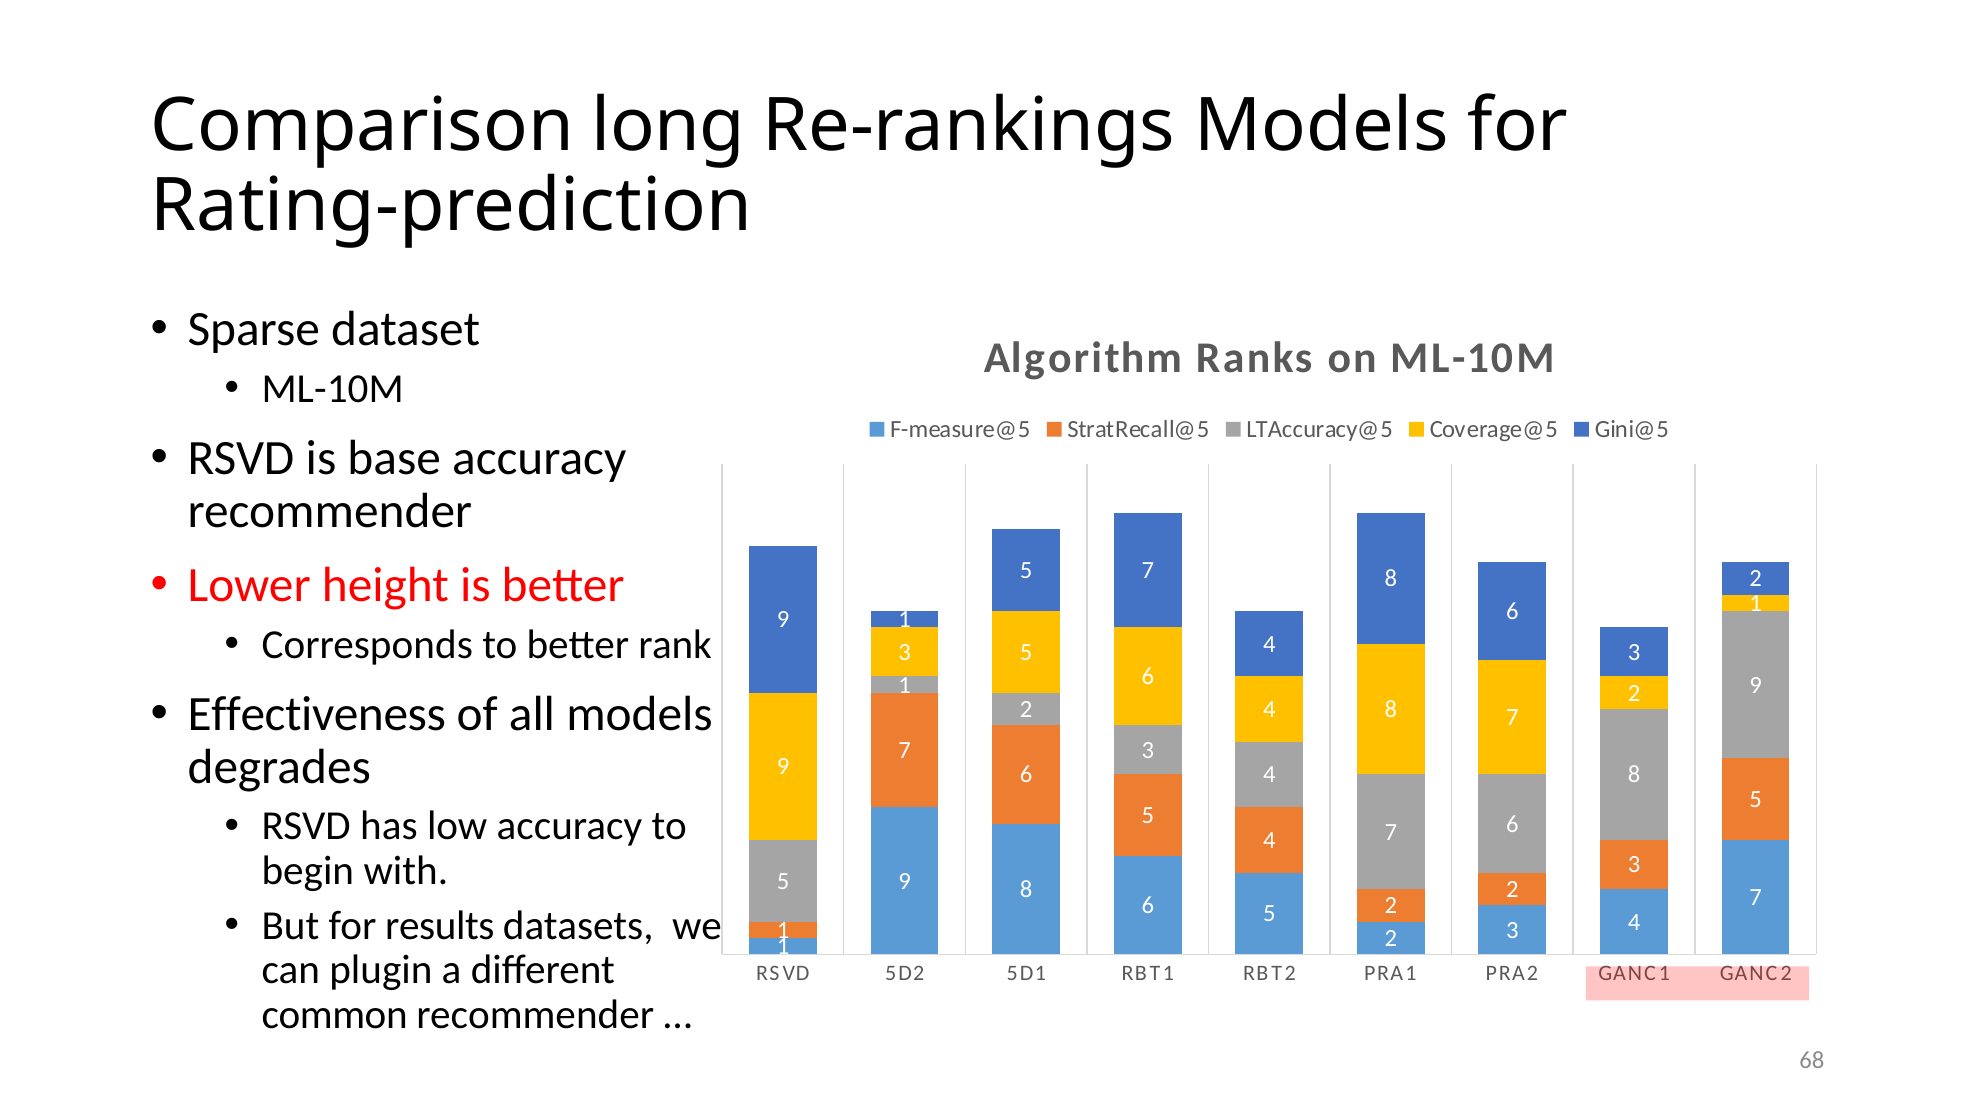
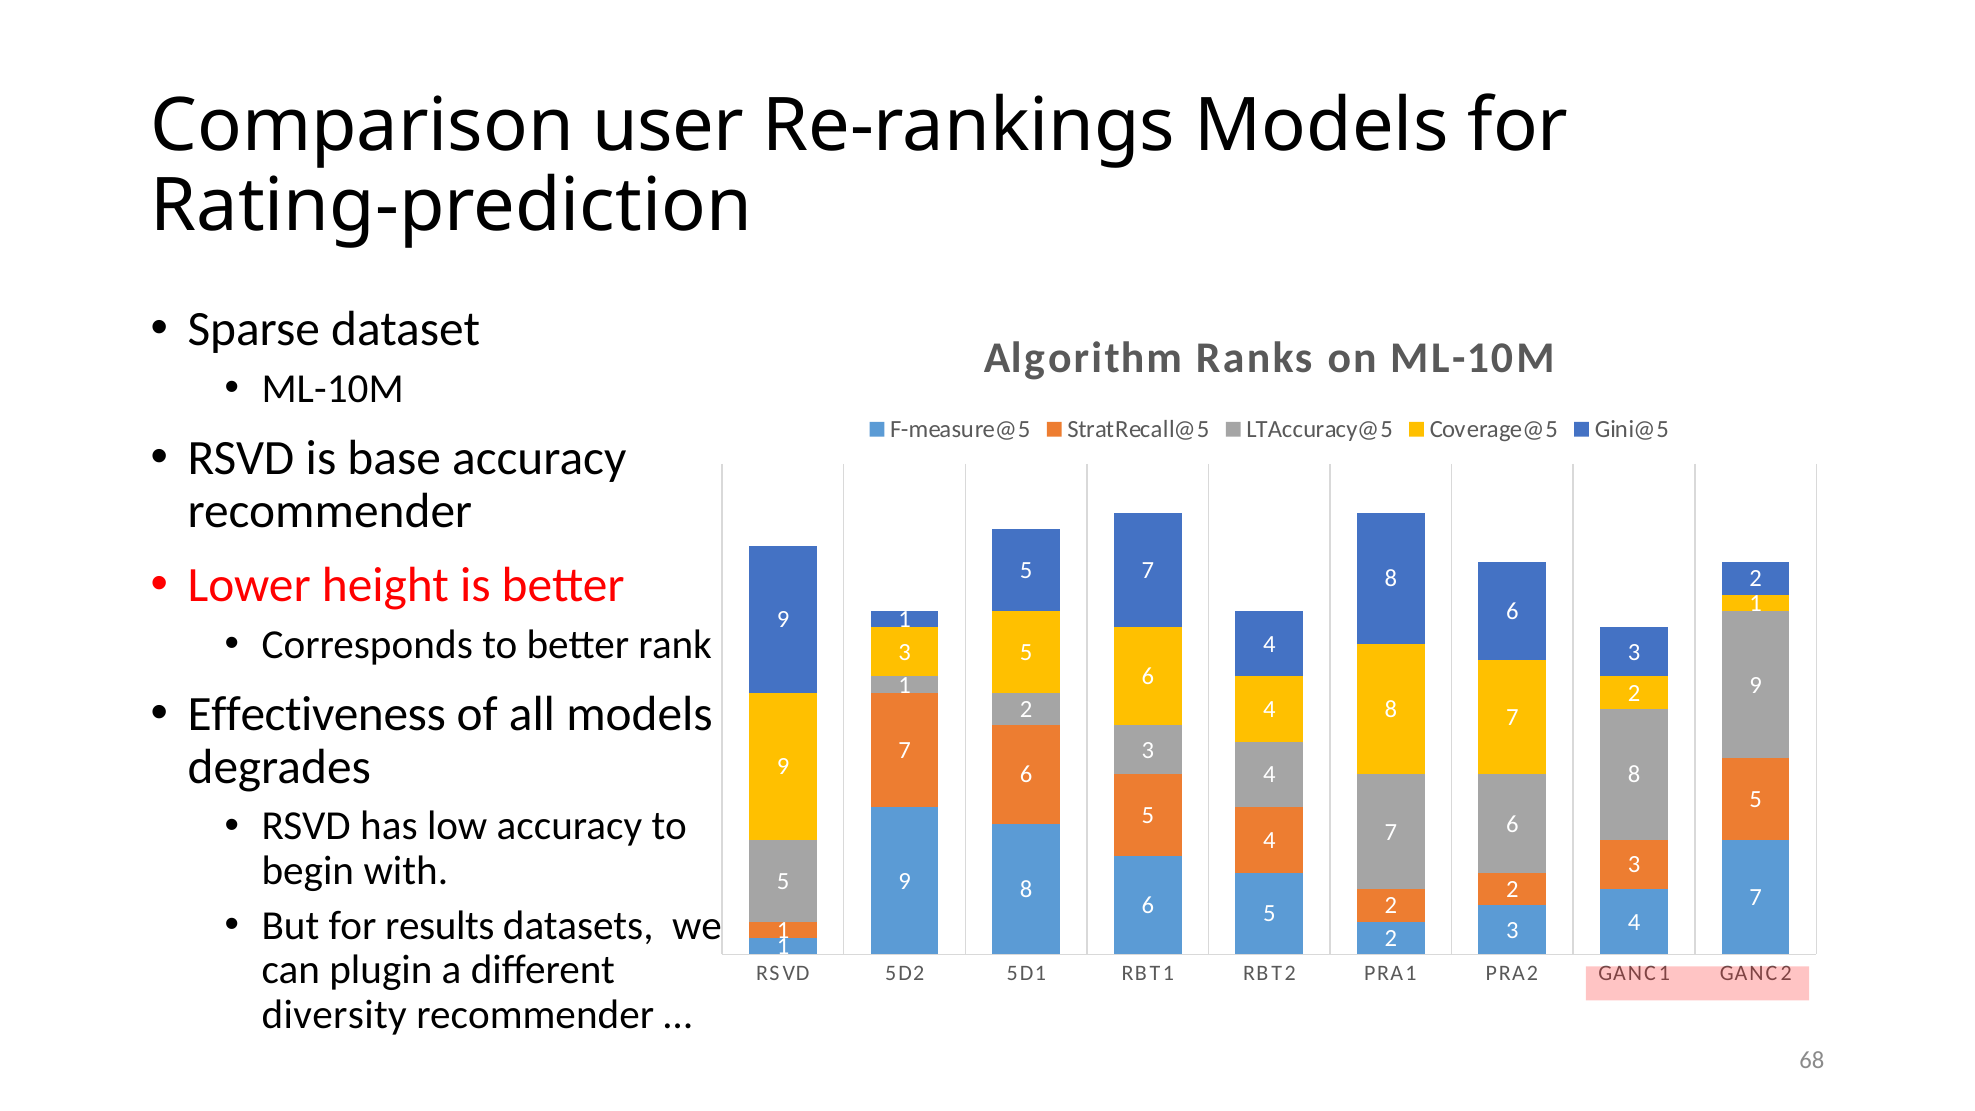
long: long -> user
common: common -> diversity
